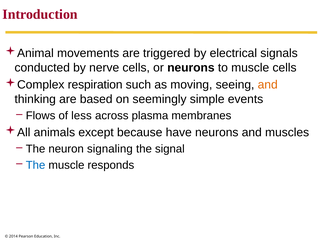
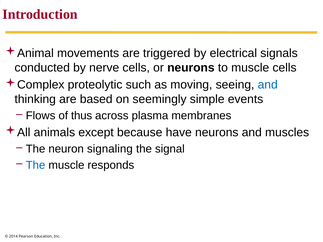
respiration: respiration -> proteolytic
and at (268, 85) colour: orange -> blue
less: less -> thus
